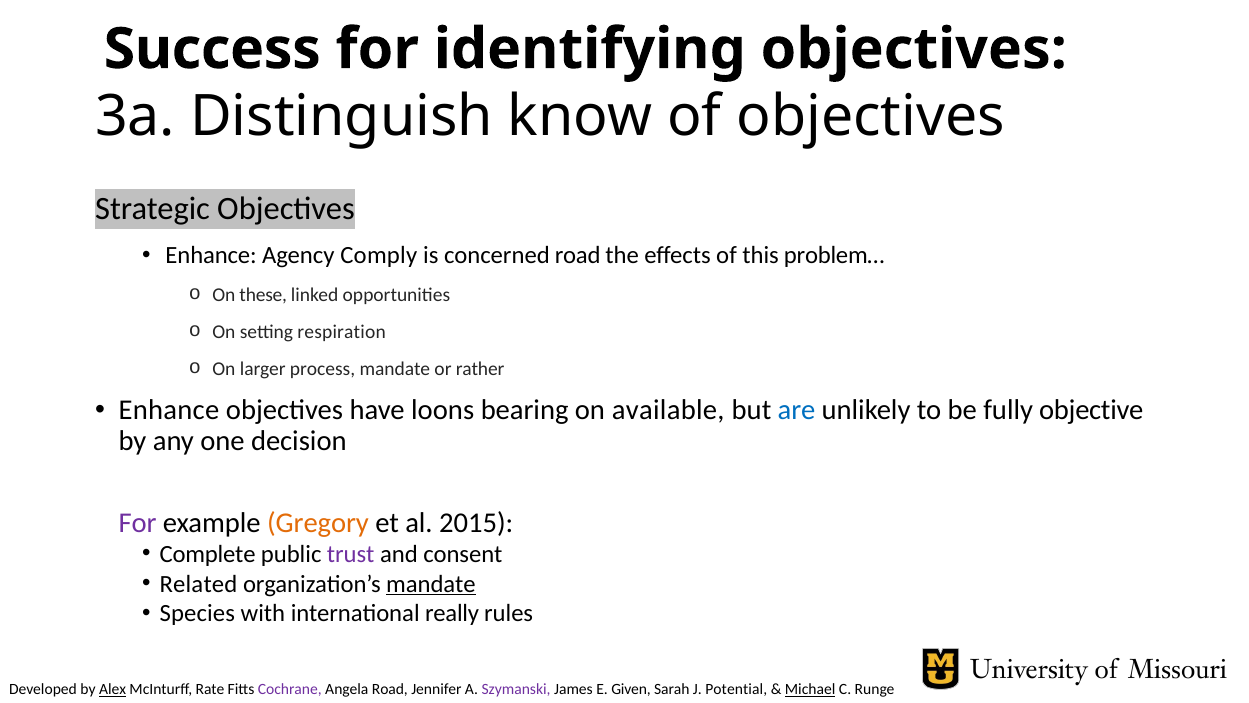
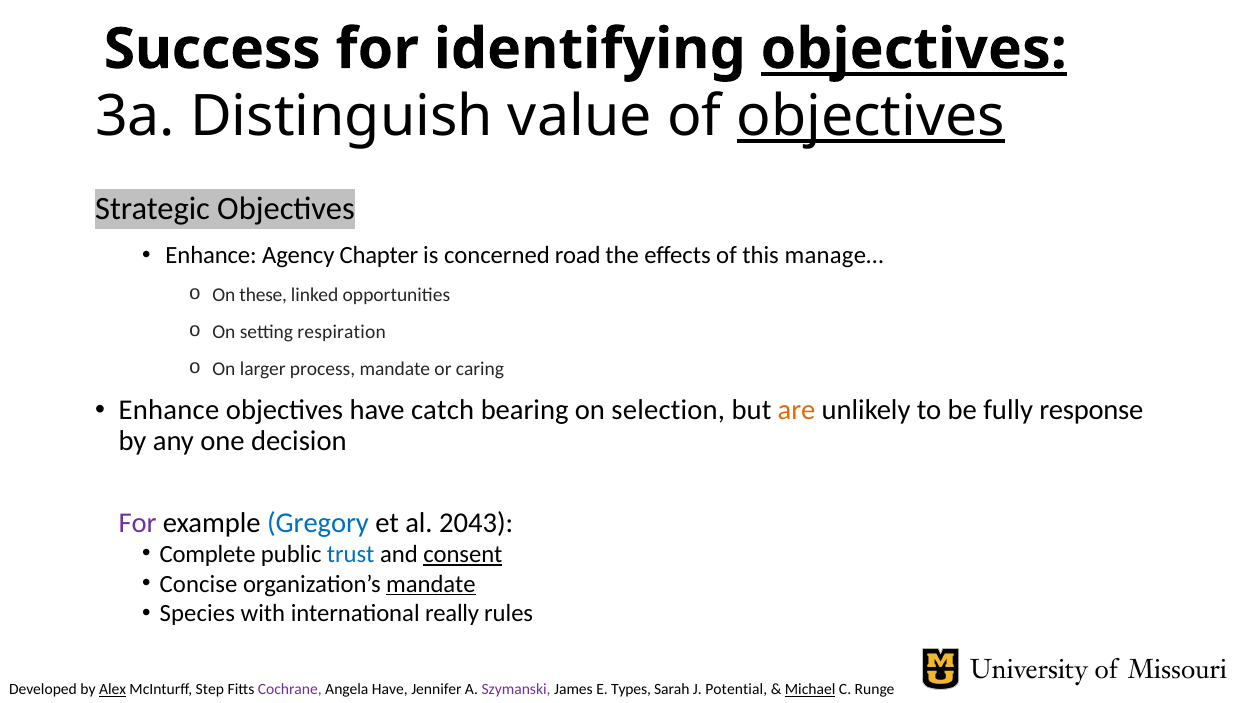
objectives at (914, 49) underline: none -> present
know: know -> value
objectives at (871, 116) underline: none -> present
Comply: Comply -> Chapter
problem…: problem… -> manage…
rather: rather -> caring
loons: loons -> catch
available: available -> selection
are colour: blue -> orange
objective: objective -> response
Gregory colour: orange -> blue
2015: 2015 -> 2043
trust colour: purple -> blue
consent underline: none -> present
Related: Related -> Concise
Rate: Rate -> Step
Angela Road: Road -> Have
Given: Given -> Types
